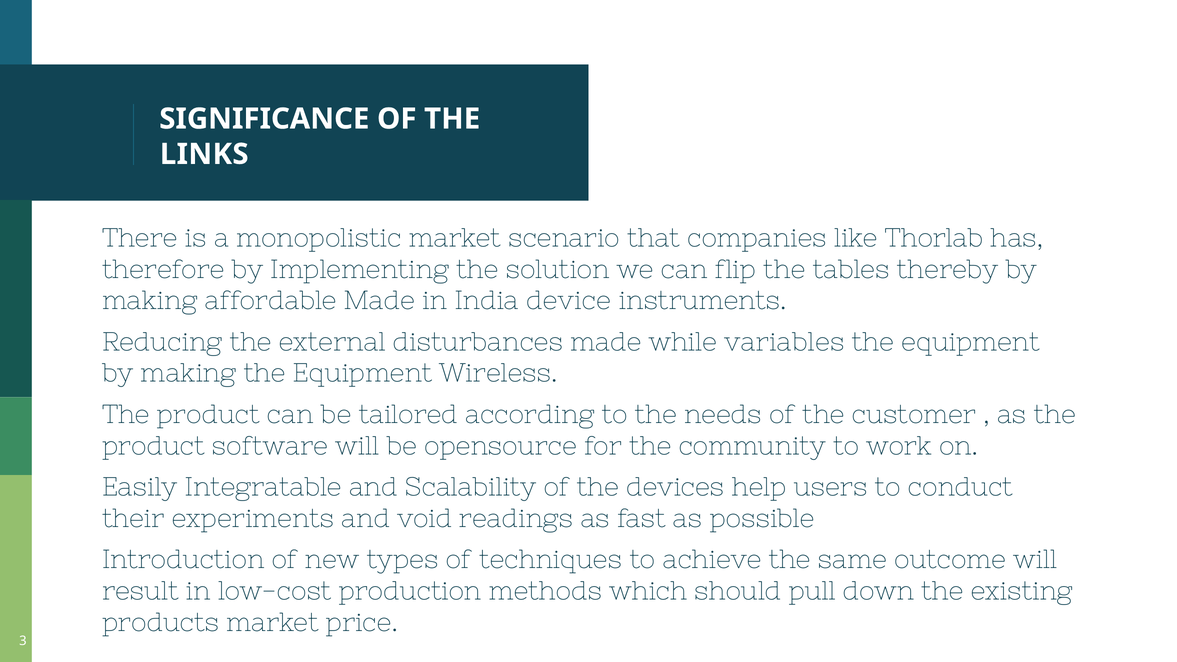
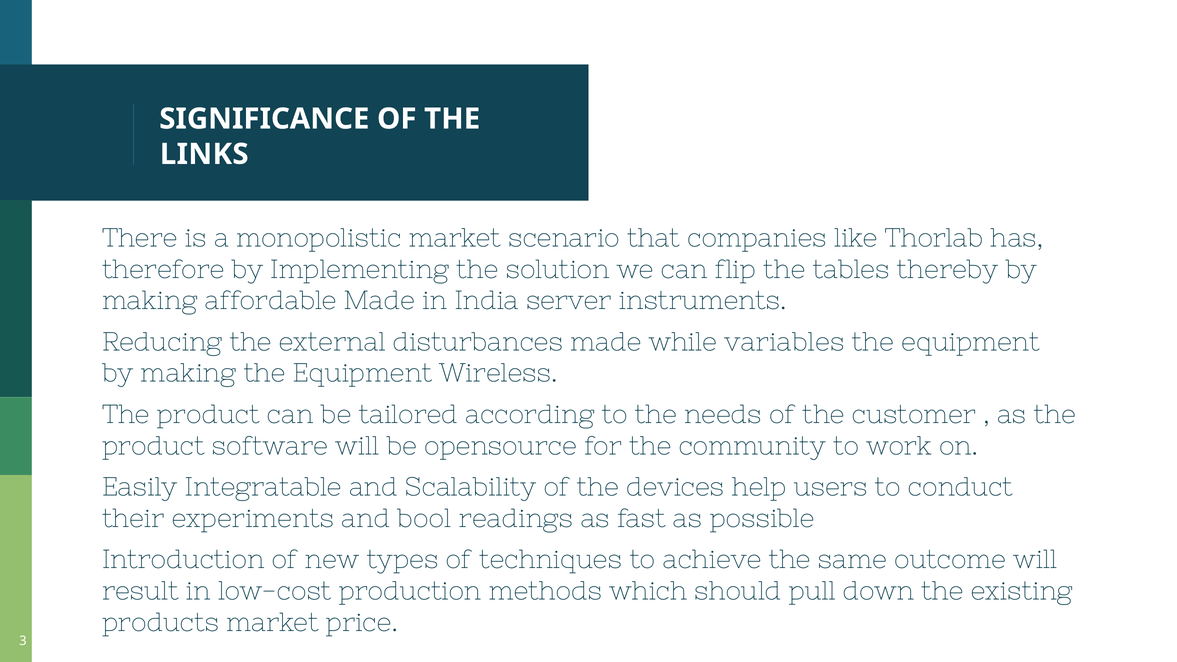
device: device -> server
void: void -> bool
